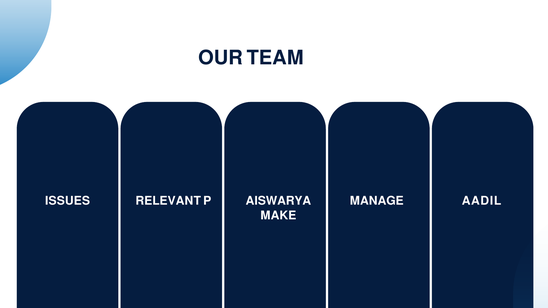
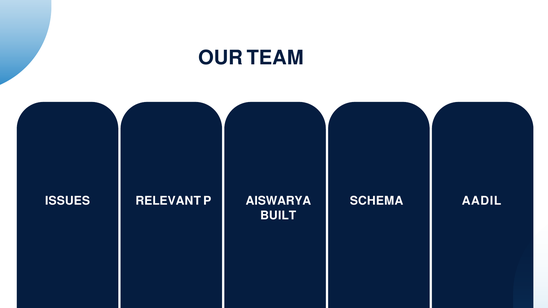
MANAGE: MANAGE -> SCHEMA
MAKE: MAKE -> BUILT
